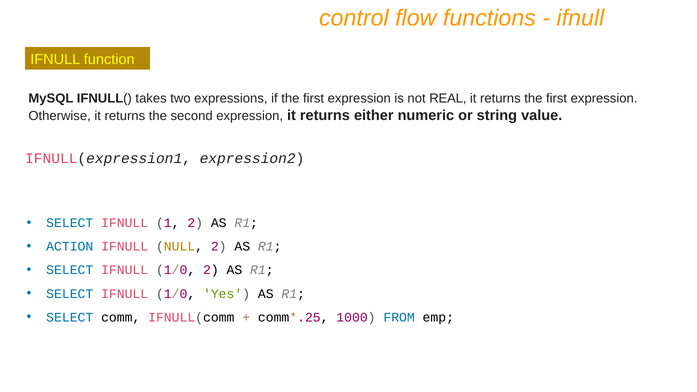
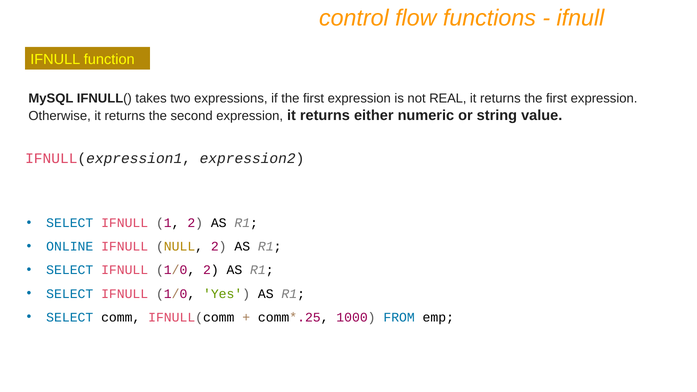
ACTION: ACTION -> ONLINE
